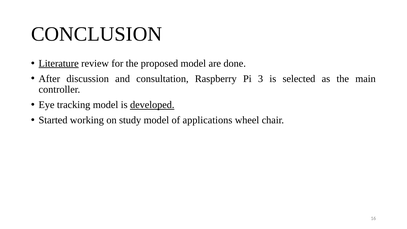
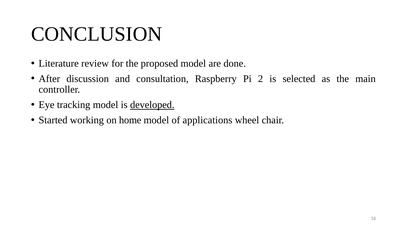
Literature underline: present -> none
3: 3 -> 2
study: study -> home
